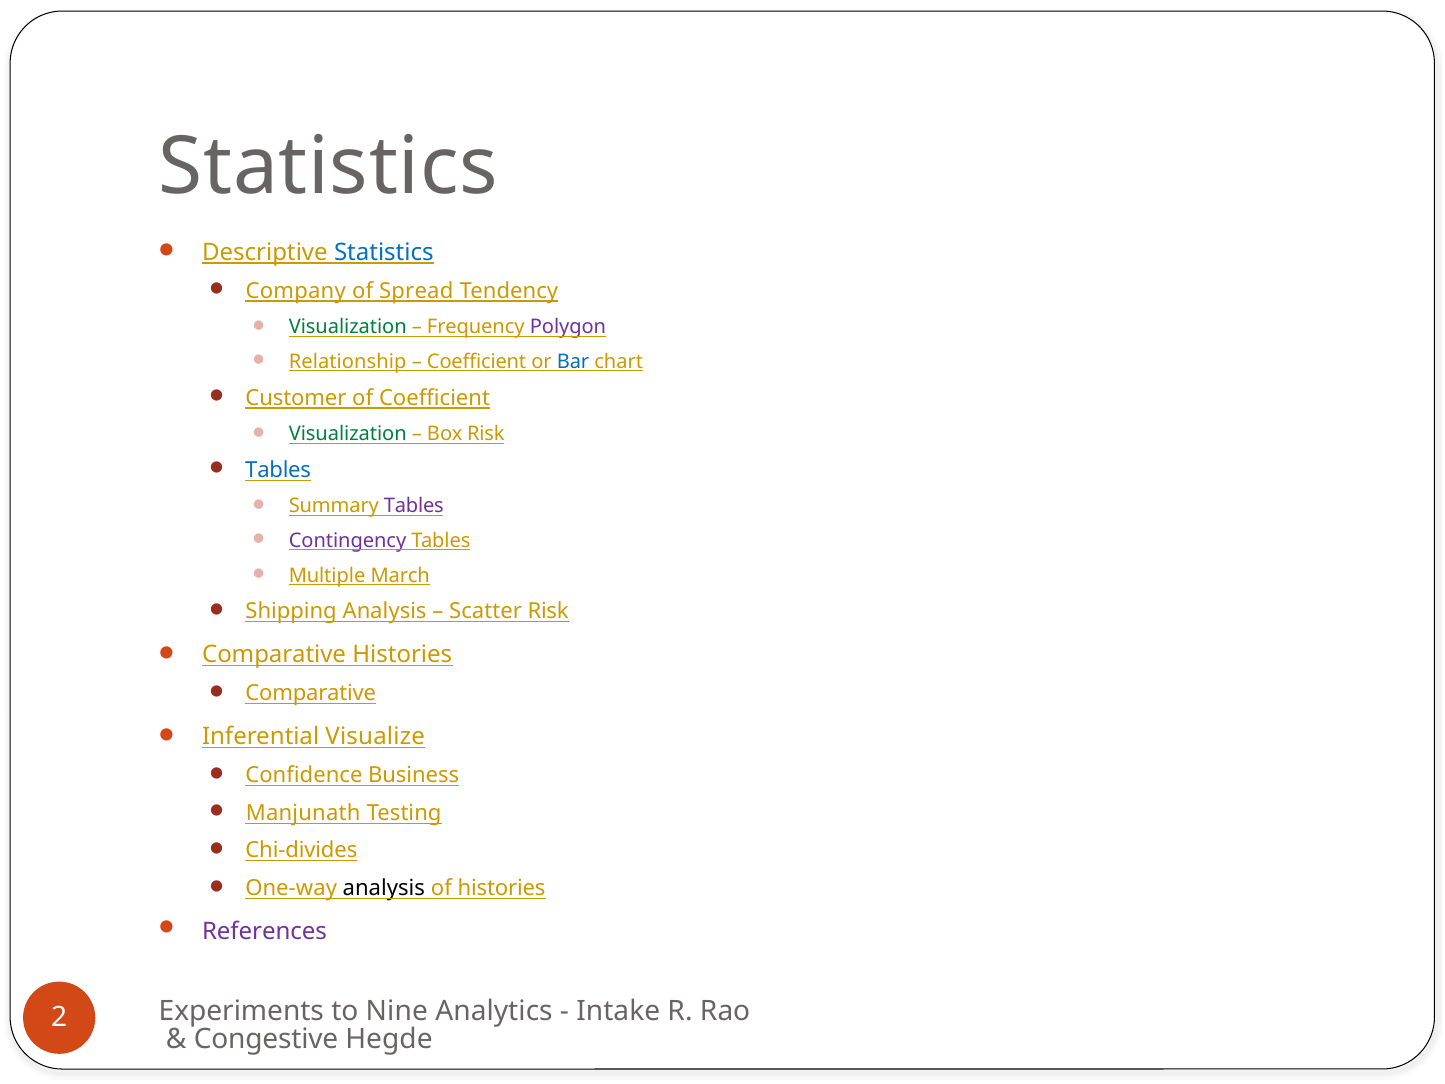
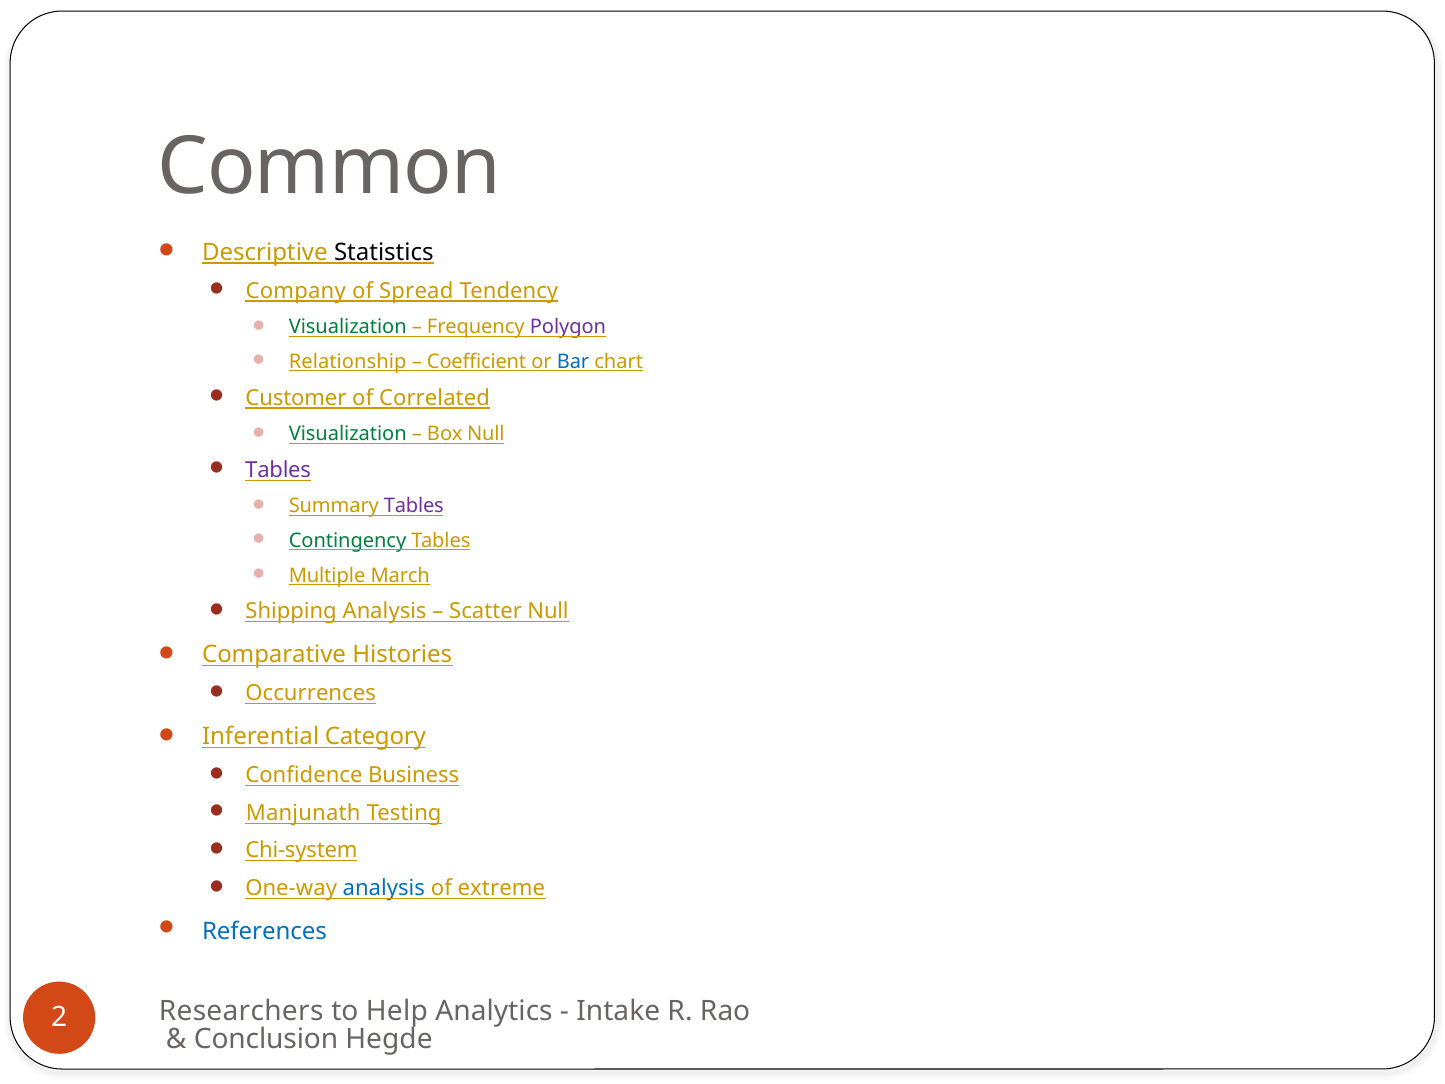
Statistics at (328, 167): Statistics -> Common
Statistics at (384, 252) colour: blue -> black
of Coefficient: Coefficient -> Correlated
Box Risk: Risk -> Null
Tables at (278, 470) colour: blue -> purple
Contingency colour: purple -> green
Scatter Risk: Risk -> Null
Comparative at (311, 693): Comparative -> Occurrences
Visualize: Visualize -> Category
Chi-divides: Chi-divides -> Chi-system
analysis at (384, 888) colour: black -> blue
of histories: histories -> extreme
References colour: purple -> blue
Experiments: Experiments -> Researchers
Nine: Nine -> Help
Congestive: Congestive -> Conclusion
